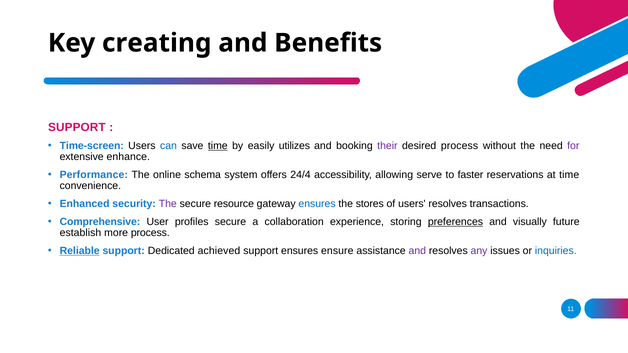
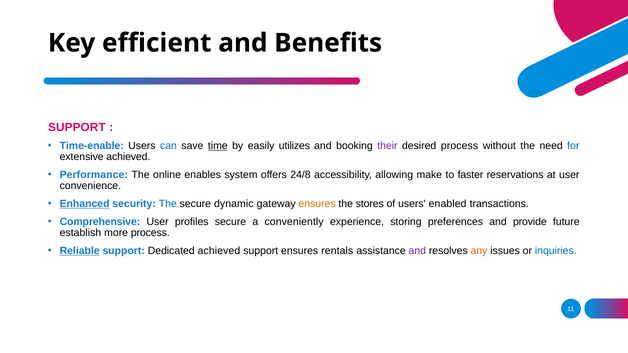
creating: creating -> efficient
Time-screen: Time-screen -> Time-enable
for colour: purple -> blue
extensive enhance: enhance -> achieved
schema: schema -> enables
24/4: 24/4 -> 24/8
serve: serve -> make
at time: time -> user
Enhanced underline: none -> present
The at (168, 204) colour: purple -> blue
resource: resource -> dynamic
ensures at (317, 204) colour: blue -> orange
users resolves: resolves -> enabled
collaboration: collaboration -> conveniently
preferences underline: present -> none
visually: visually -> provide
ensure: ensure -> rentals
any colour: purple -> orange
